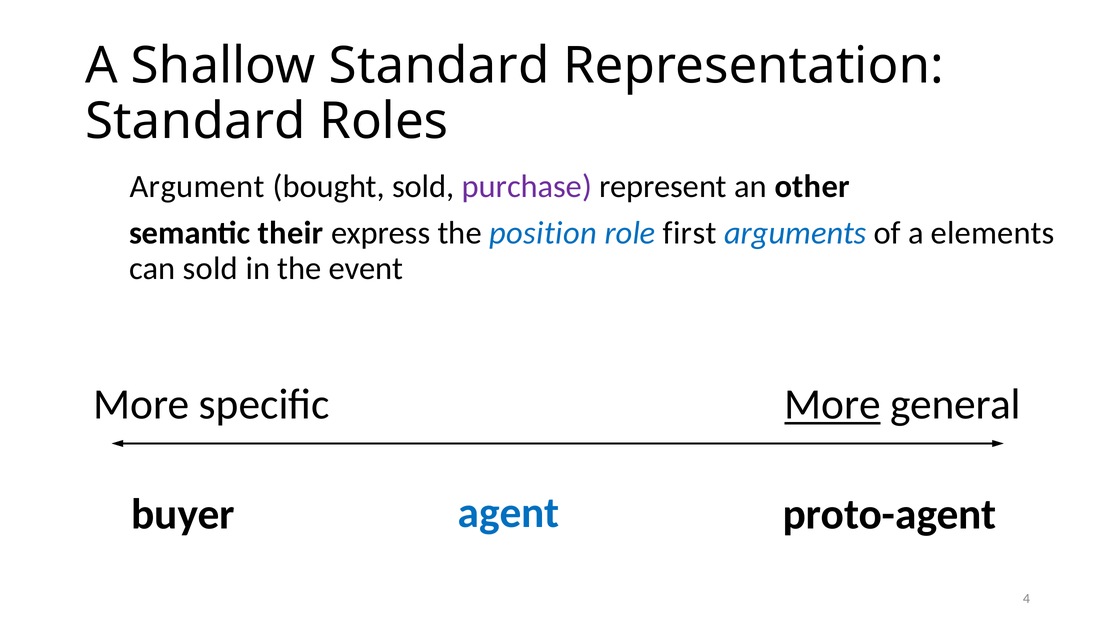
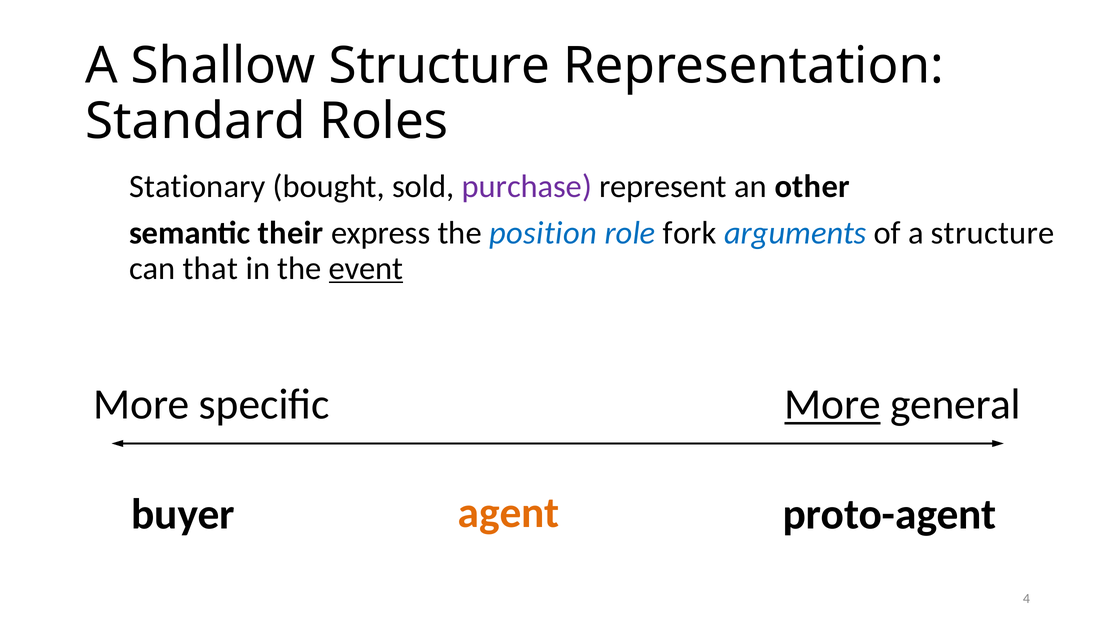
Shallow Standard: Standard -> Structure
Argument: Argument -> Stationary
first: first -> fork
a elements: elements -> structure
can sold: sold -> that
event underline: none -> present
agent colour: blue -> orange
